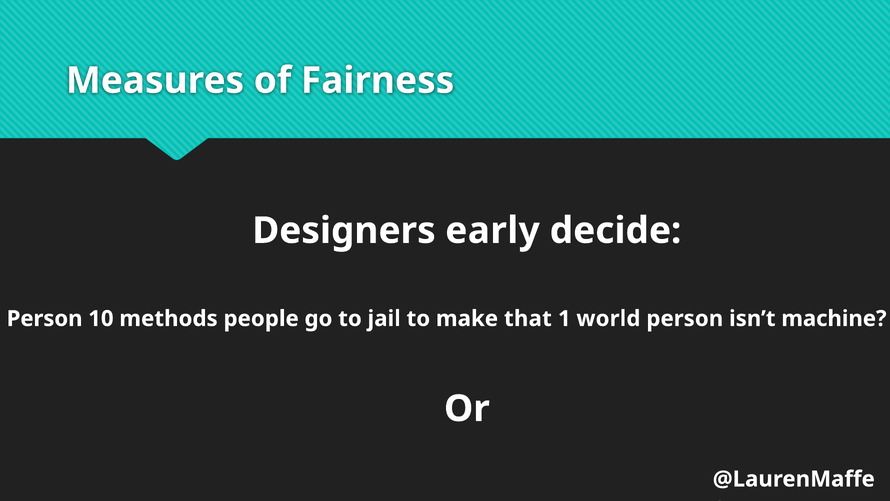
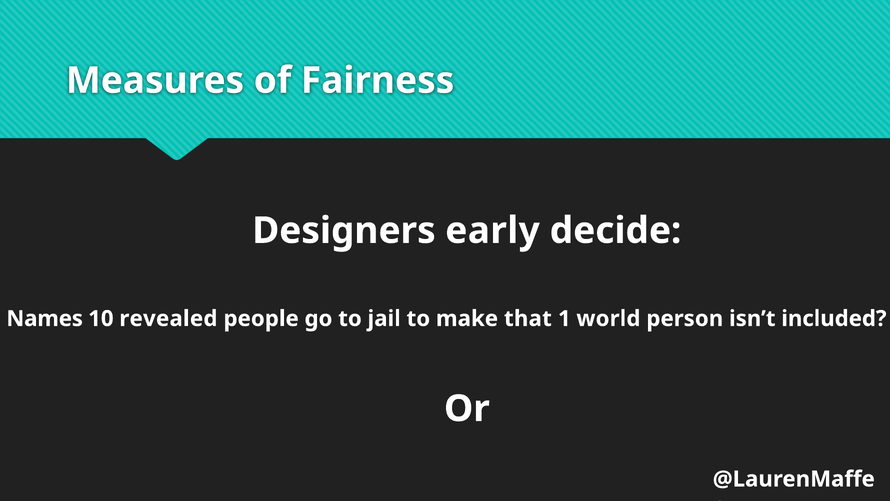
Person at (45, 318): Person -> Names
methods: methods -> revealed
machine: machine -> included
